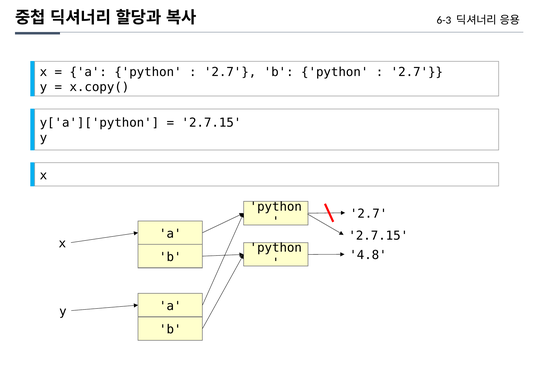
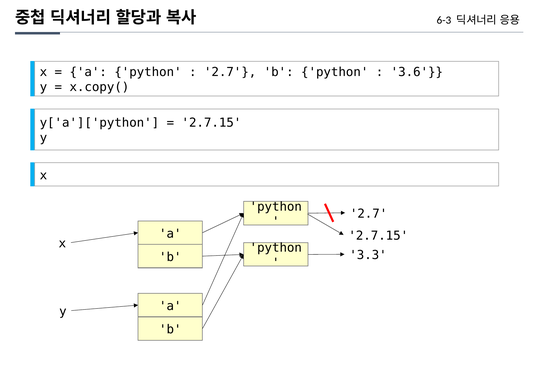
2.7 at (417, 72): 2.7 -> 3.6
4.8: 4.8 -> 3.3
